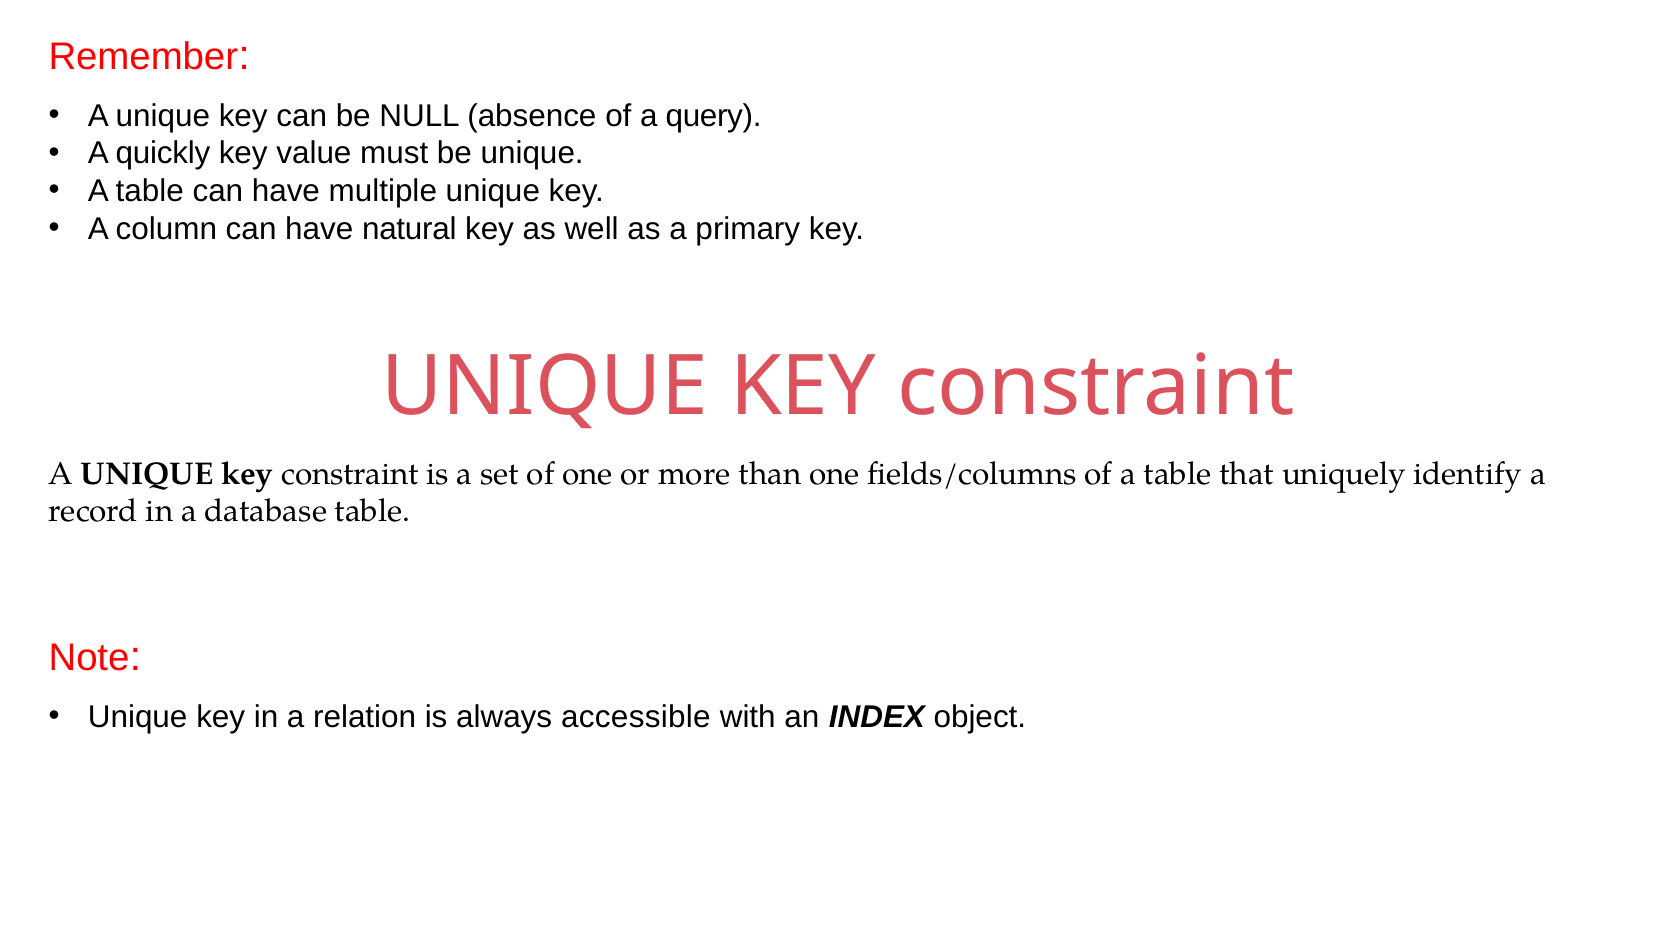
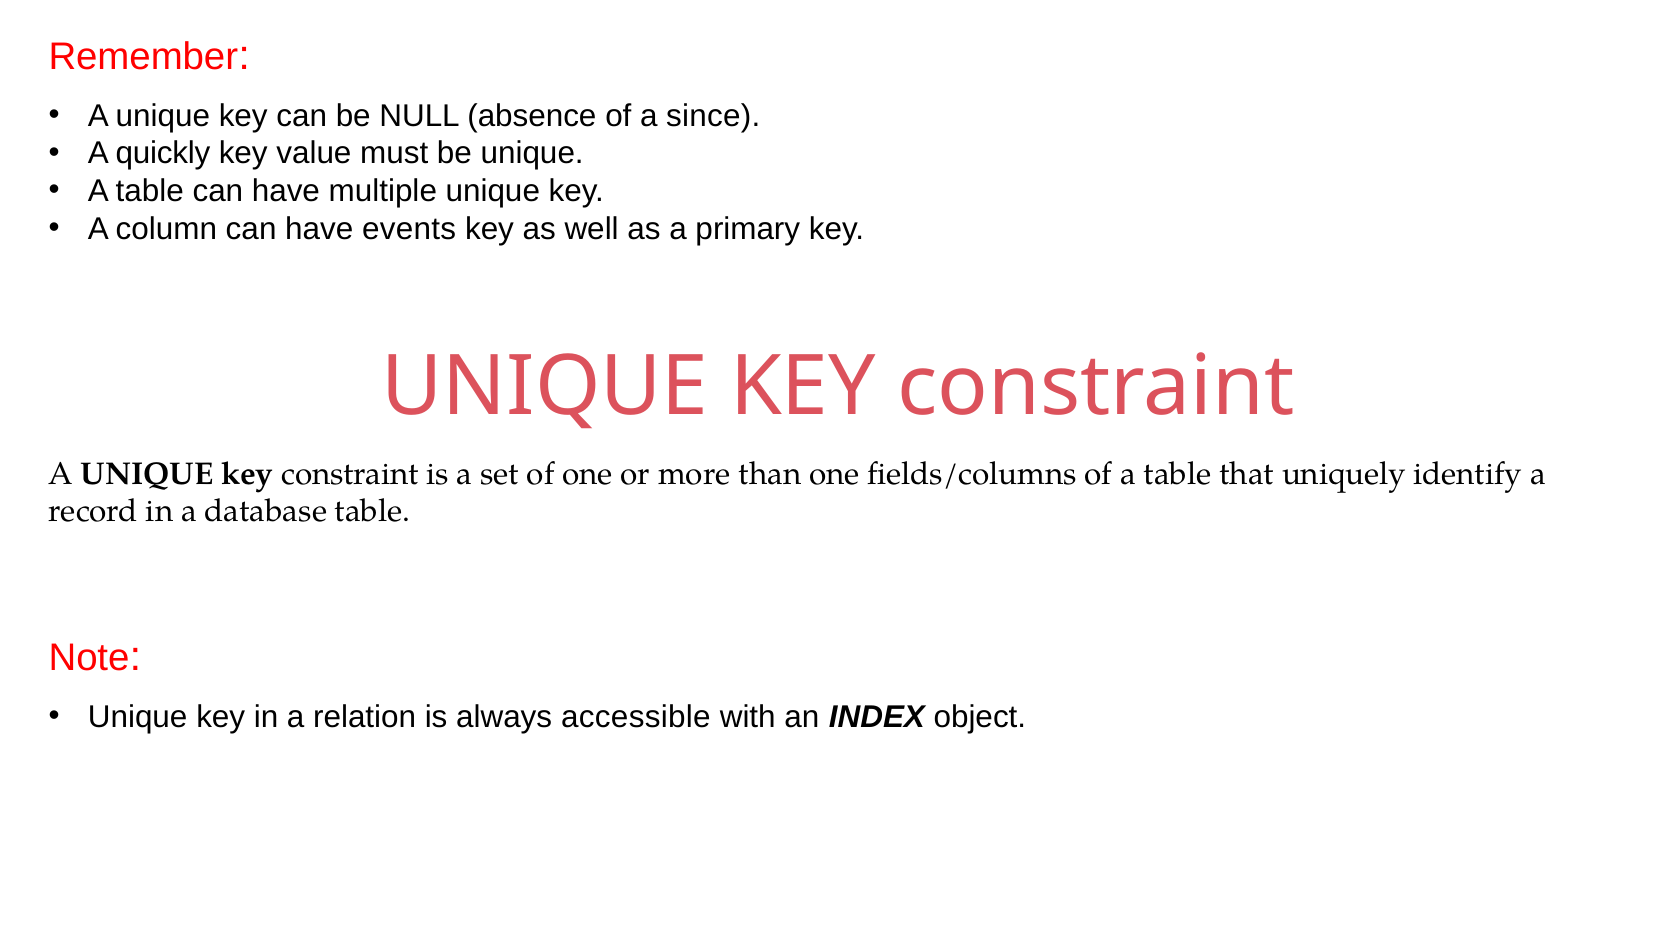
query: query -> since
natural: natural -> events
